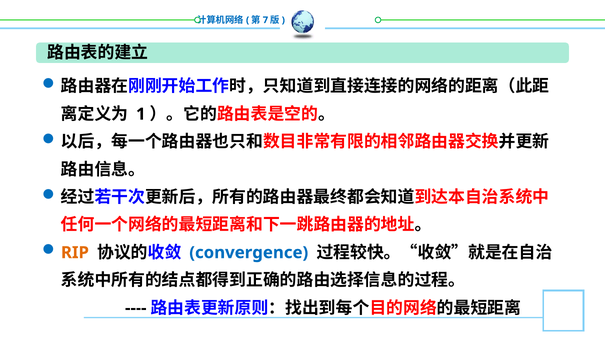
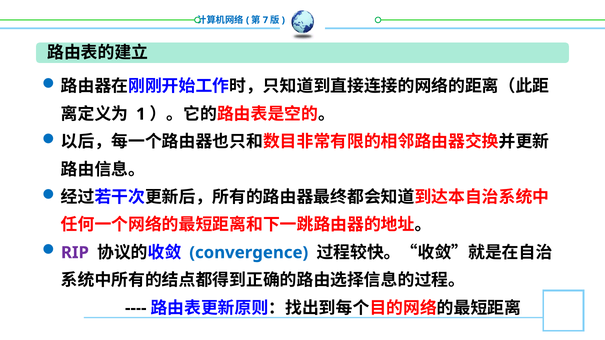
RIP colour: orange -> purple
